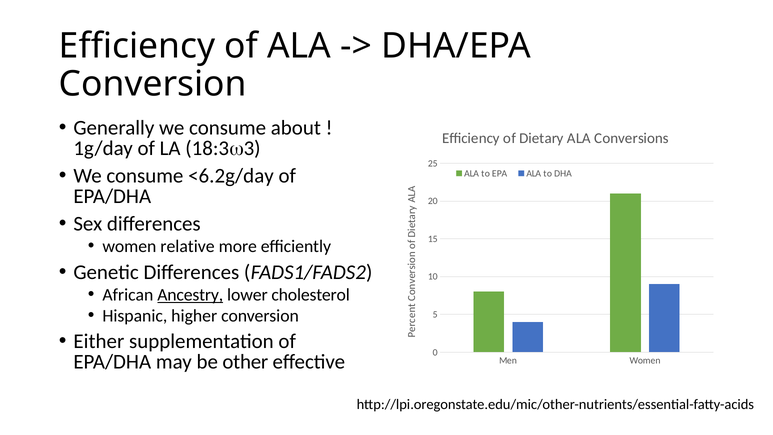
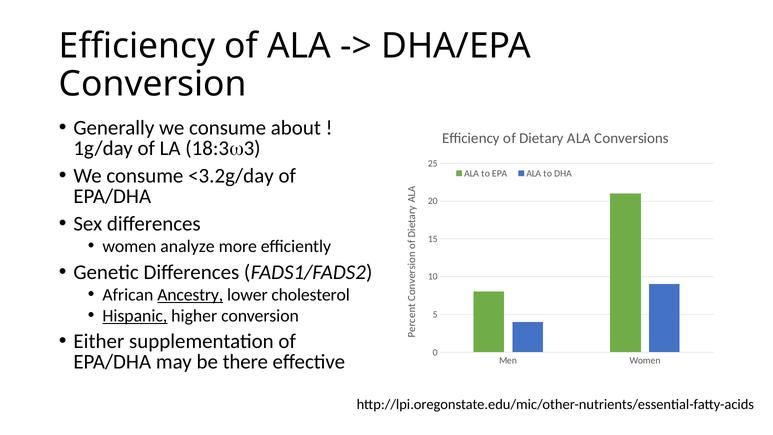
<6.2g/day: <6.2g/day -> <3.2g/day
relative: relative -> analyze
Hispanic underline: none -> present
other: other -> there
